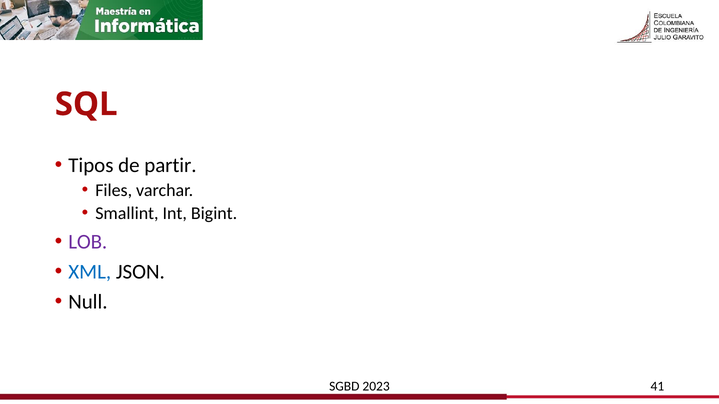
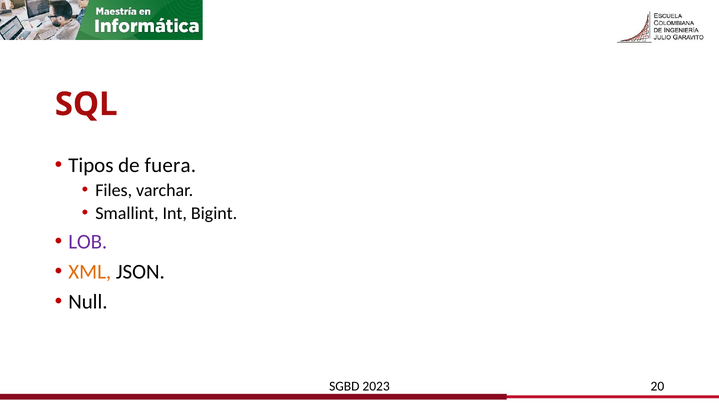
partir: partir -> fuera
XML colour: blue -> orange
41: 41 -> 20
